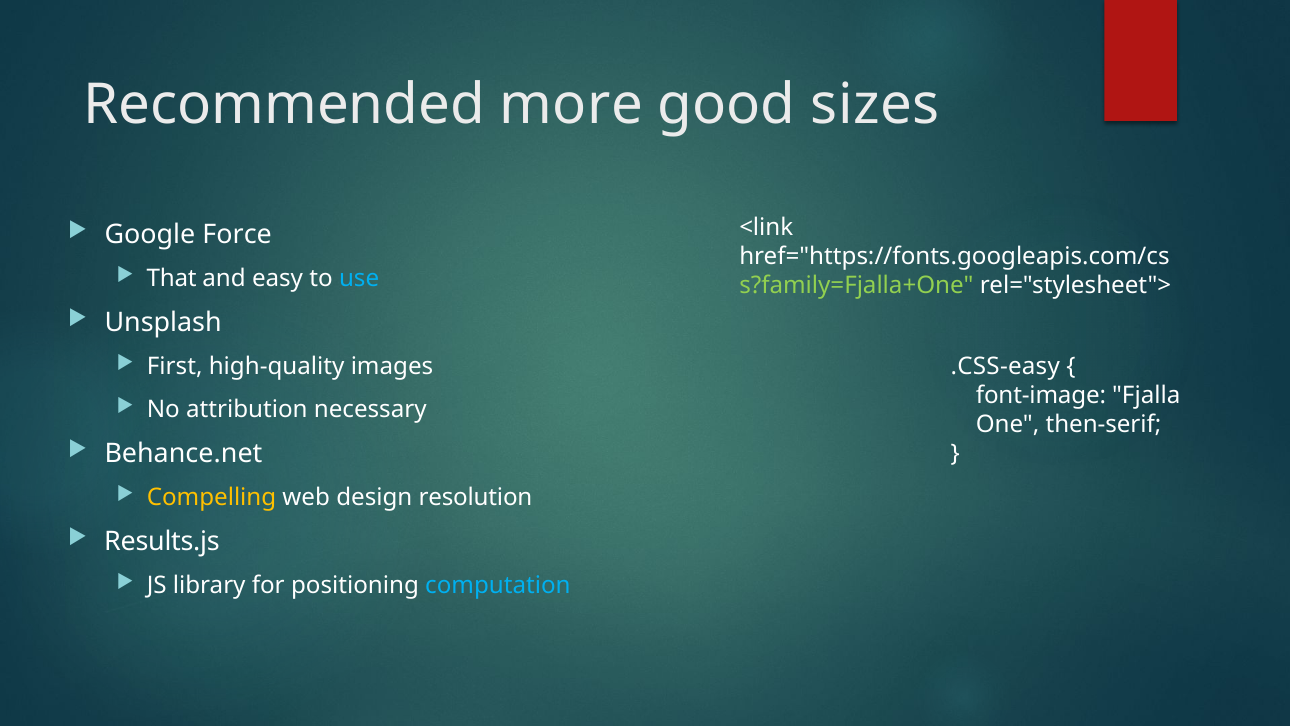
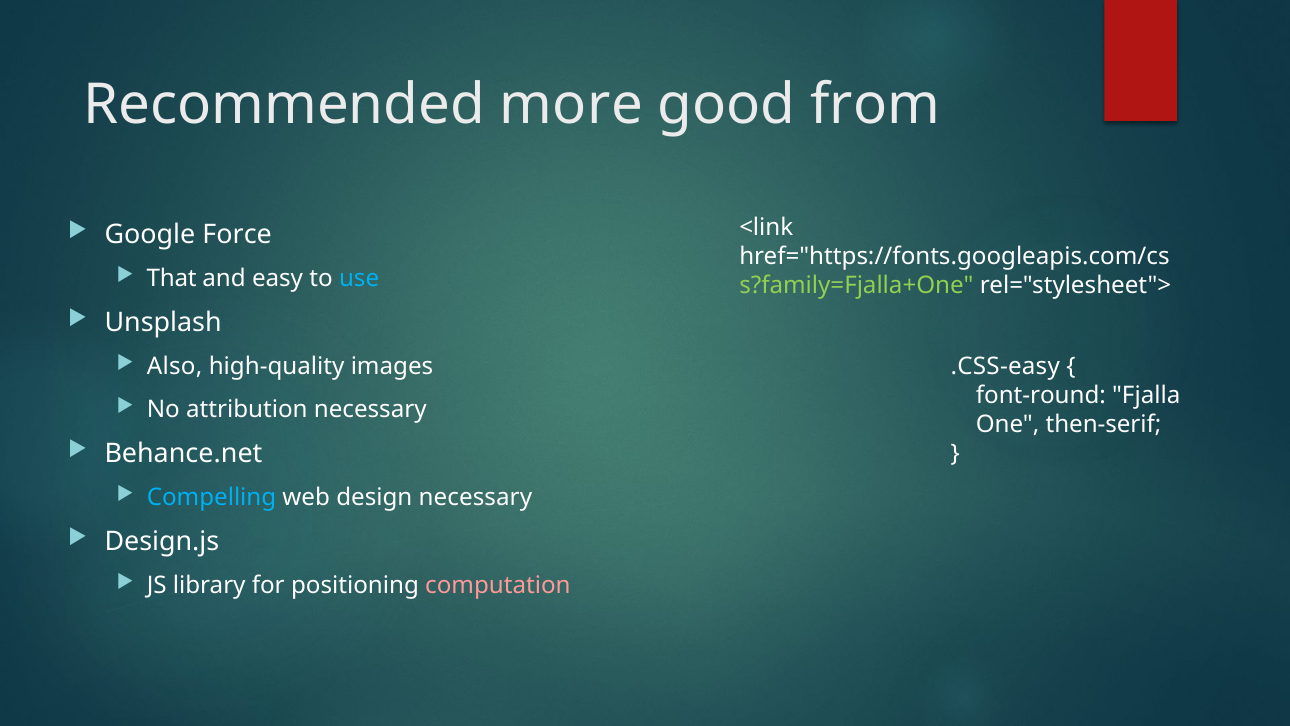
sizes: sizes -> from
First: First -> Also
font-image: font-image -> font-round
Compelling colour: yellow -> light blue
design resolution: resolution -> necessary
Results.js: Results.js -> Design.js
computation colour: light blue -> pink
